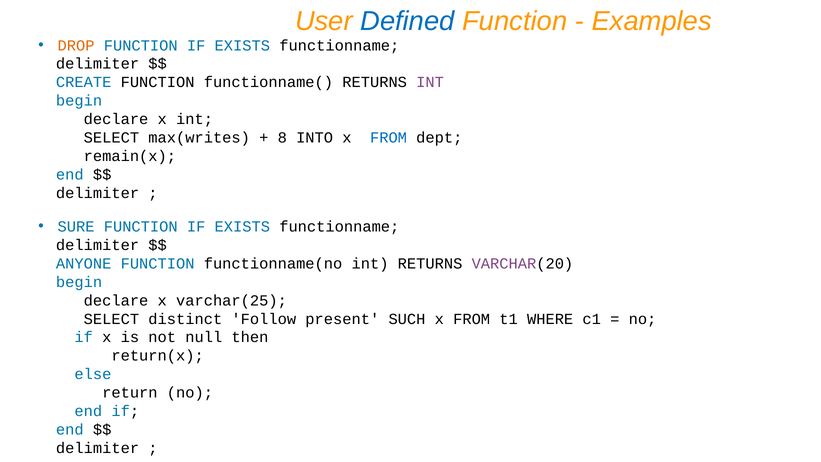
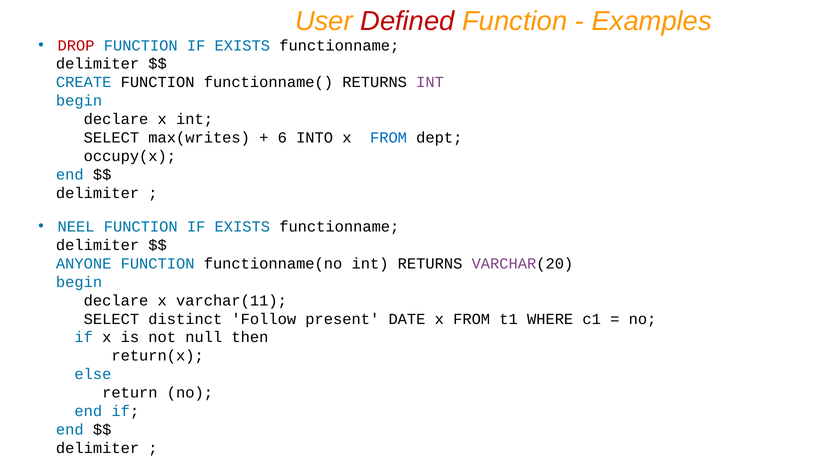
Defined colour: blue -> red
DROP colour: orange -> red
8: 8 -> 6
remain(x: remain(x -> occupy(x
SURE: SURE -> NEEL
varchar(25: varchar(25 -> varchar(11
SUCH: SUCH -> DATE
